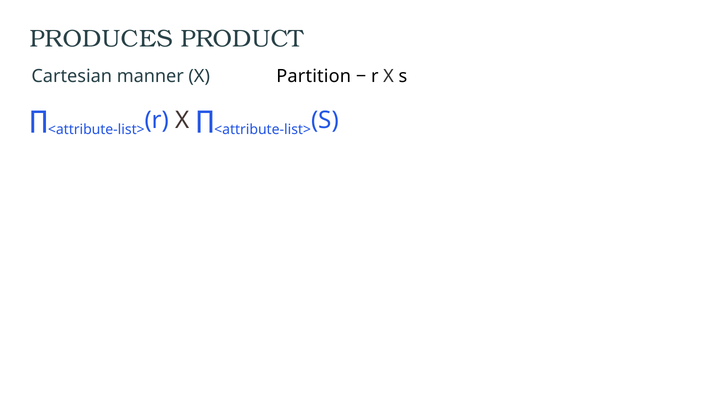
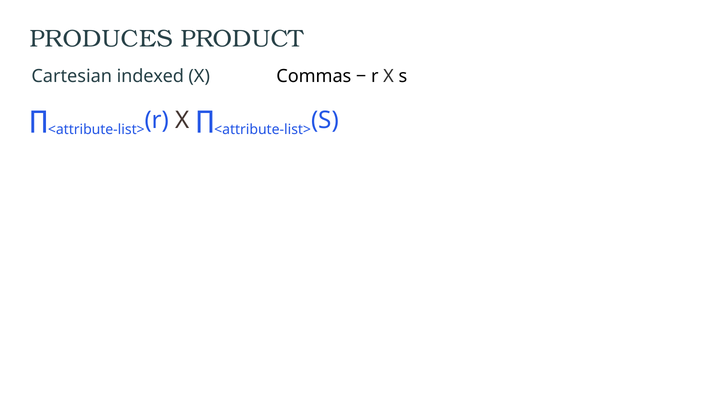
manner: manner -> indexed
Partition: Partition -> Commas
